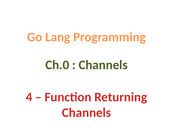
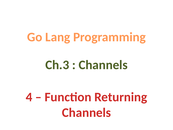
Ch.0: Ch.0 -> Ch.3
